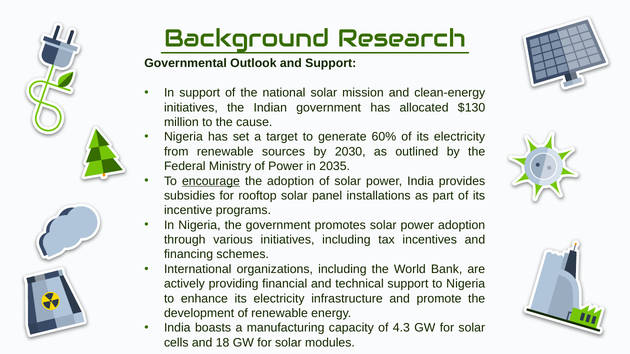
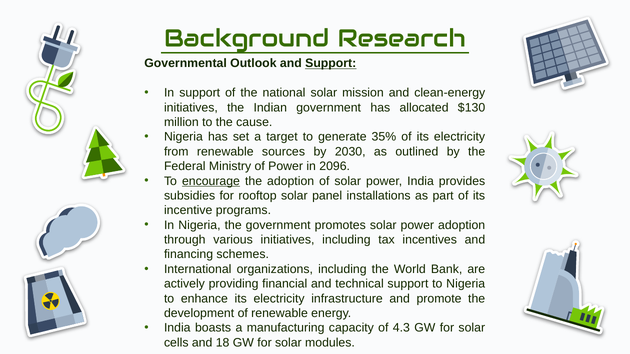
Support at (331, 63) underline: none -> present
60%: 60% -> 35%
2035: 2035 -> 2096
